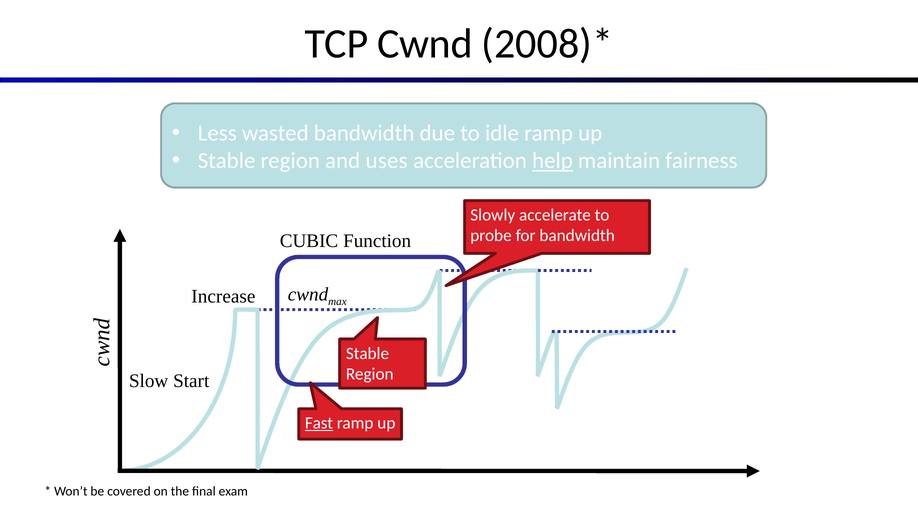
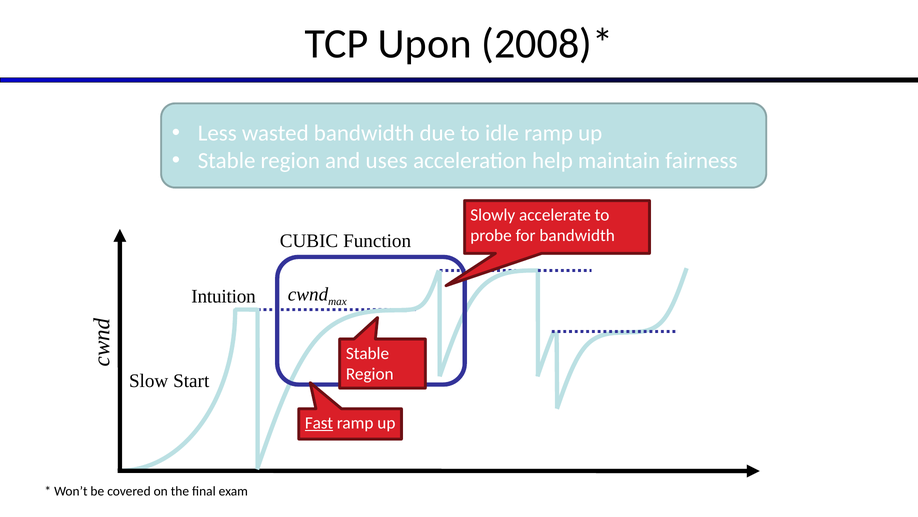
TCP Cwnd: Cwnd -> Upon
help underline: present -> none
Increase: Increase -> Intuition
